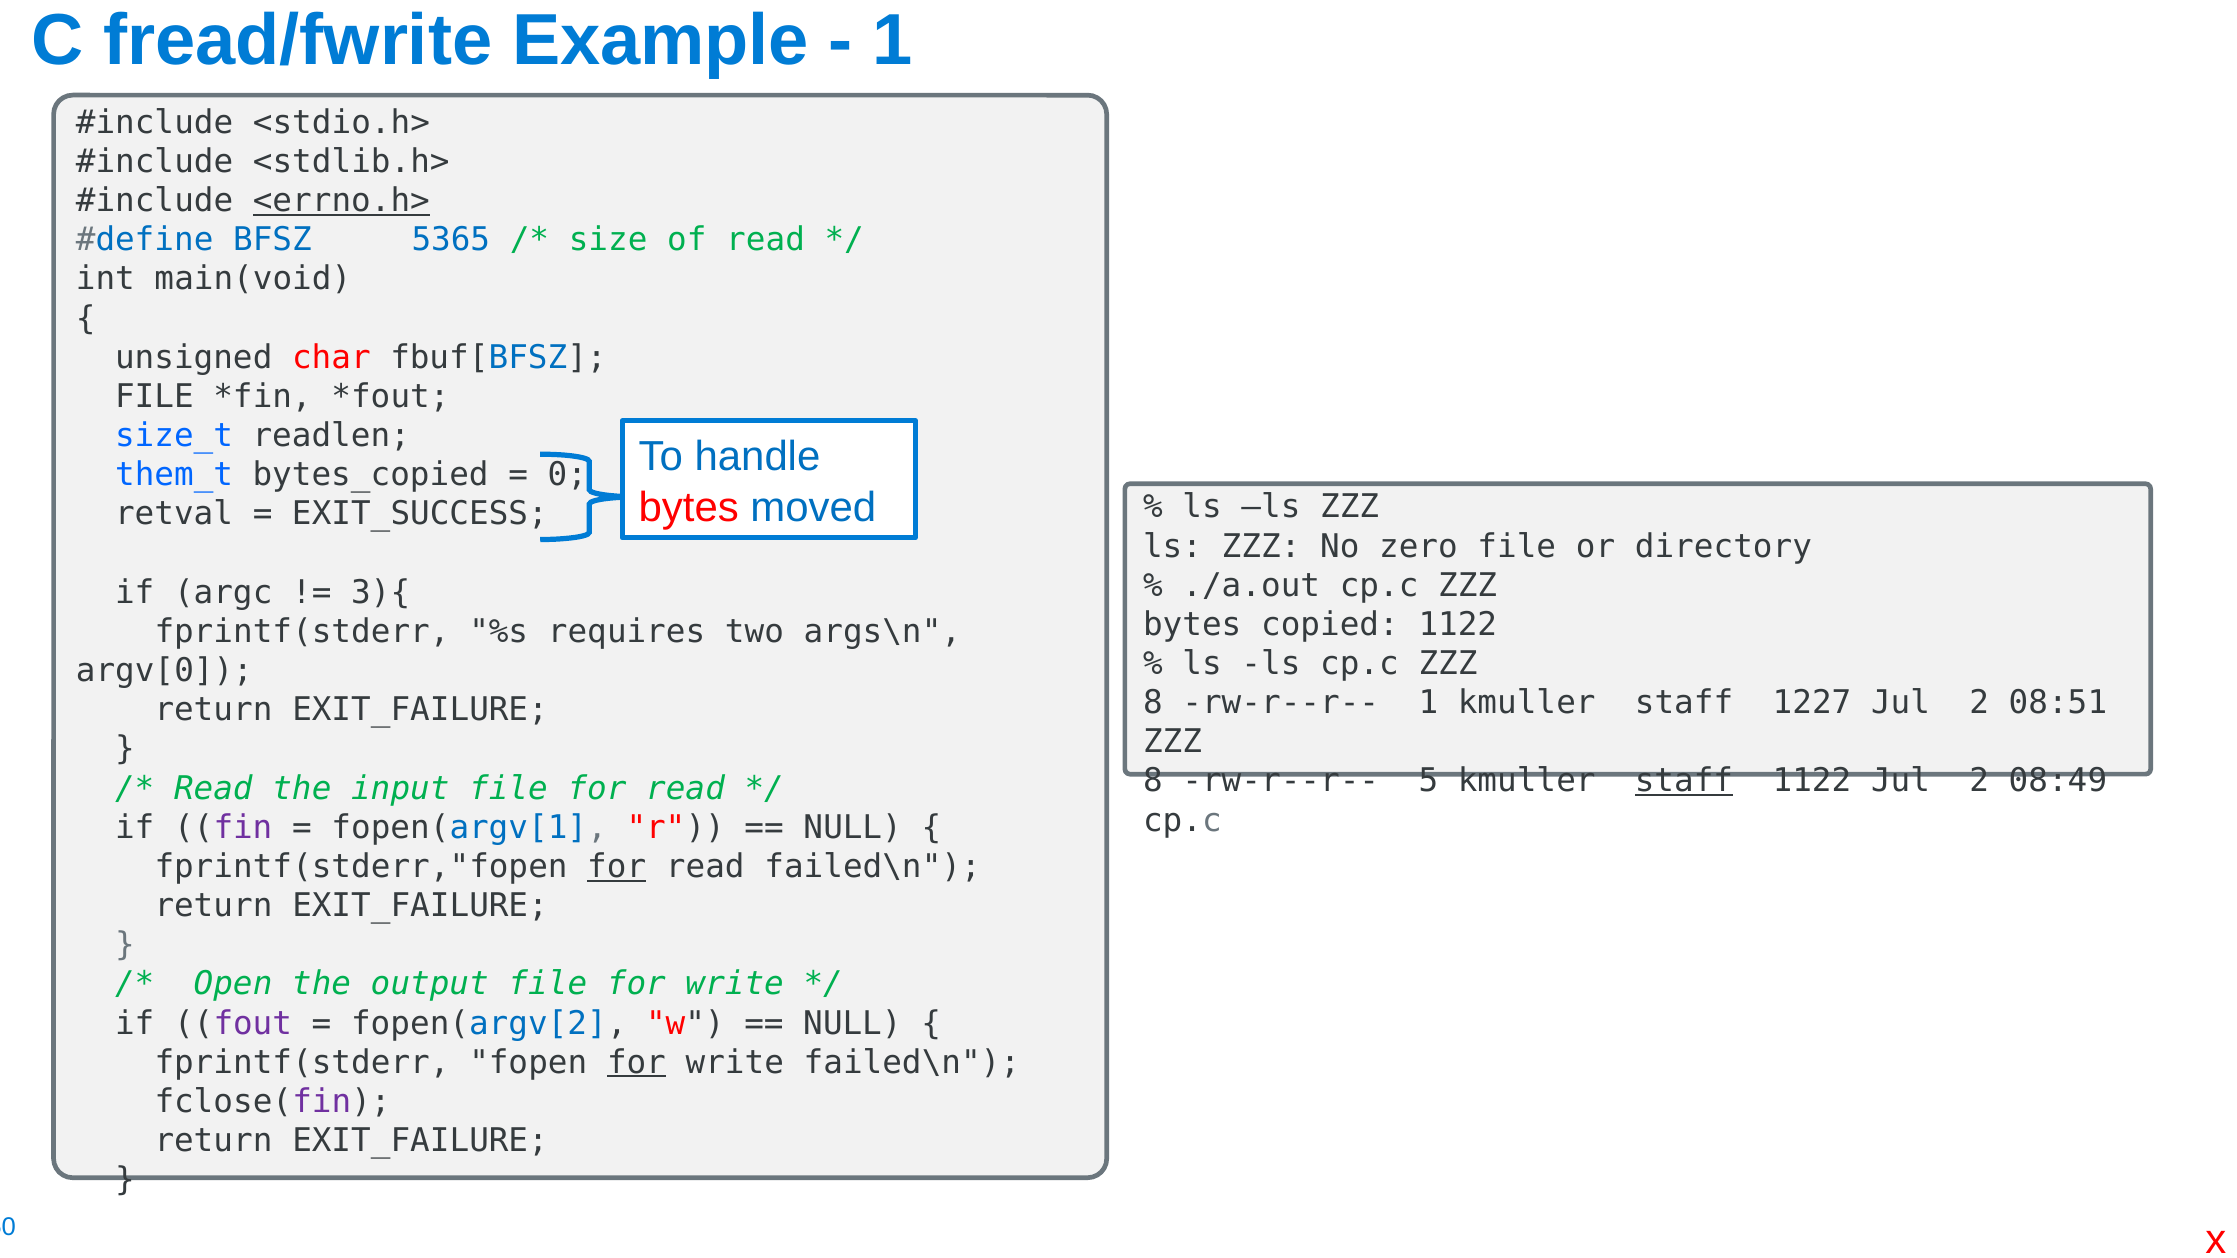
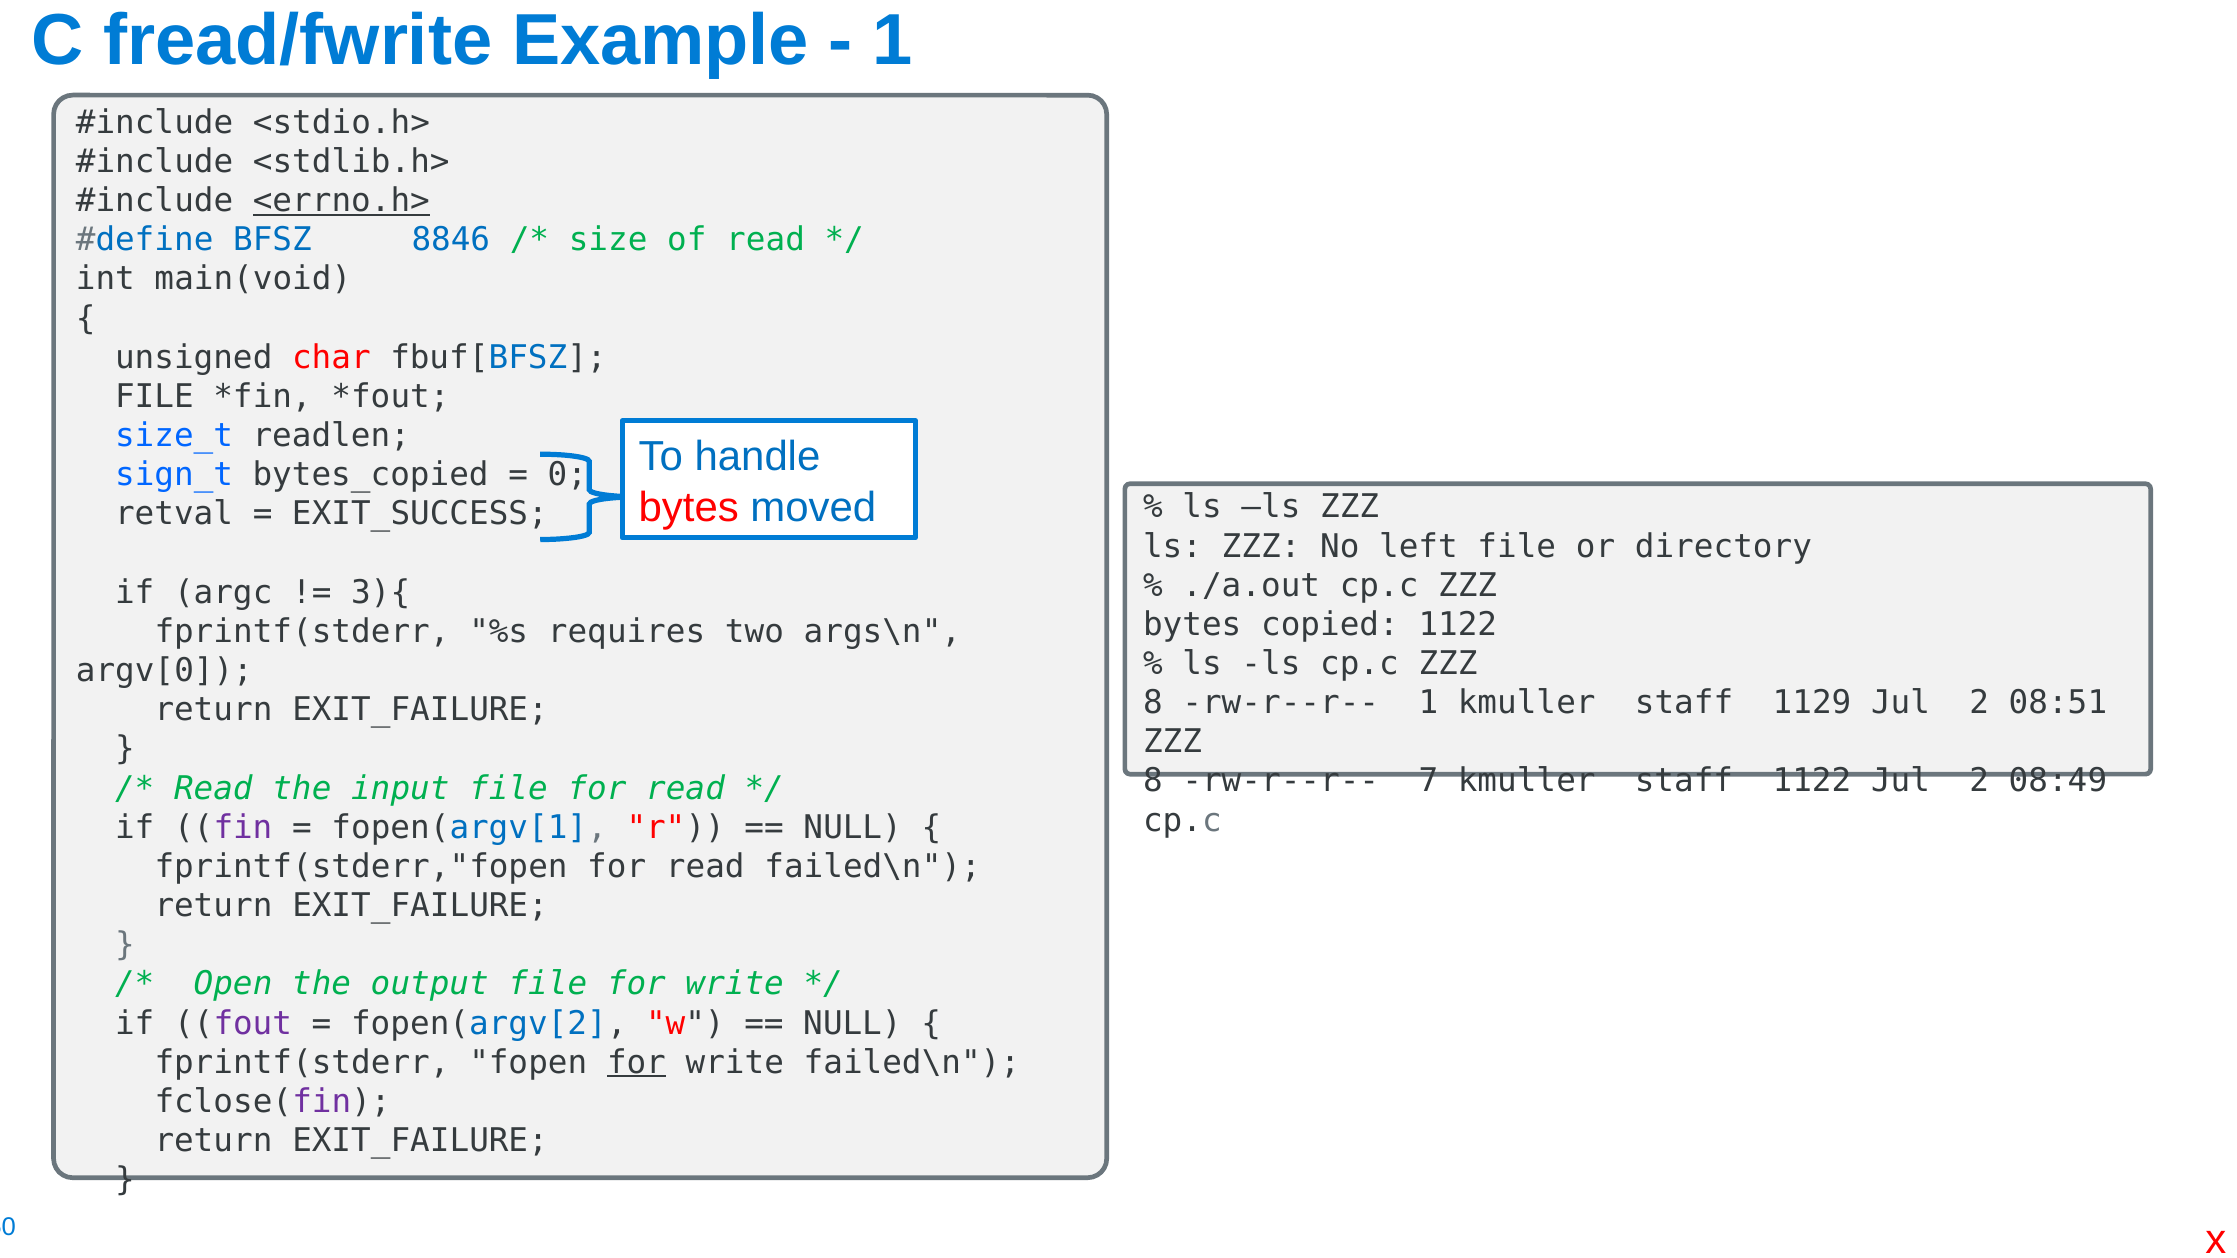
5365: 5365 -> 8846
them_t: them_t -> sign_t
zero: zero -> left
1227: 1227 -> 1129
5: 5 -> 7
staff at (1684, 781) underline: present -> none
for at (617, 867) underline: present -> none
